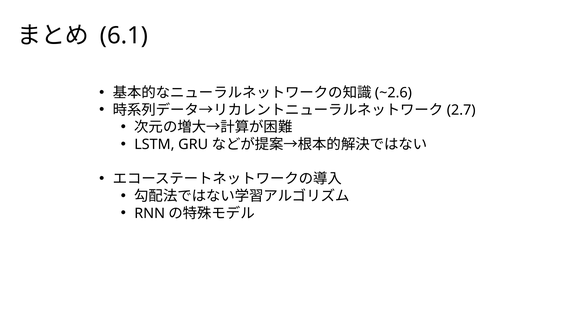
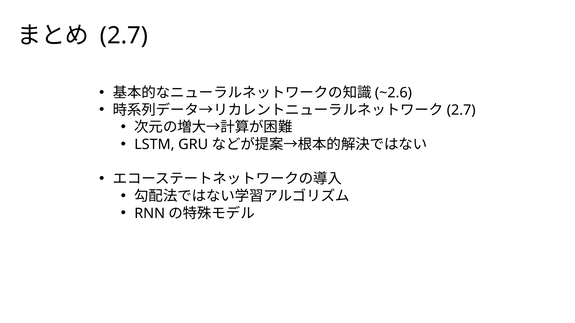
6.1 at (124, 36): 6.1 -> 2.7
